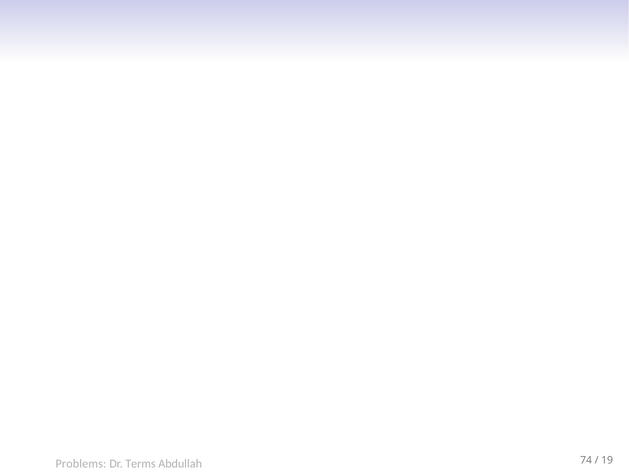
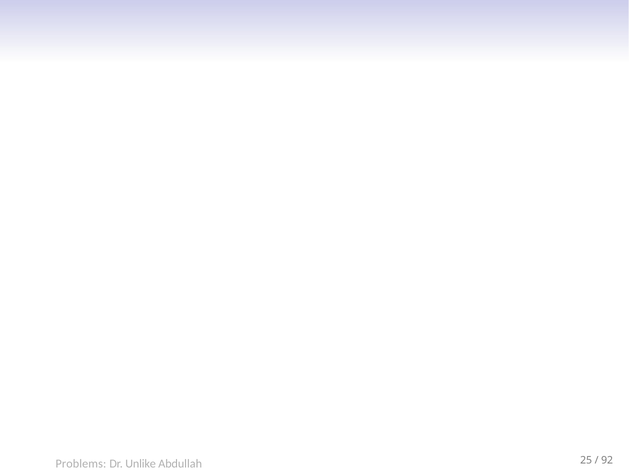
Terms: Terms -> Unlike
74: 74 -> 25
19: 19 -> 92
